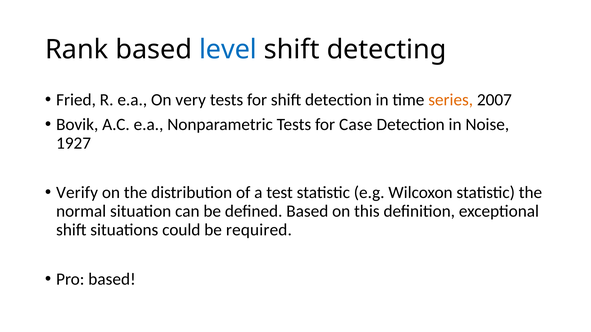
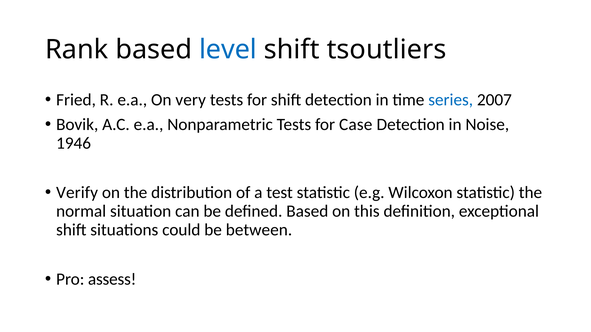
detecting: detecting -> tsoutliers
series colour: orange -> blue
1927: 1927 -> 1946
required: required -> between
Pro based: based -> assess
